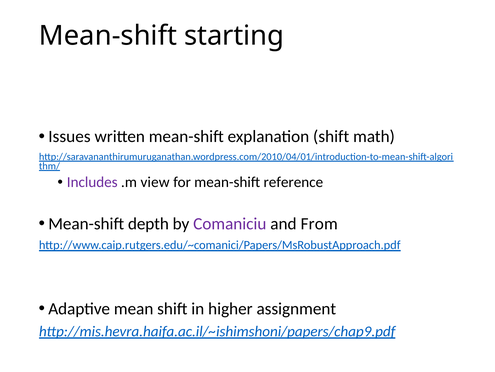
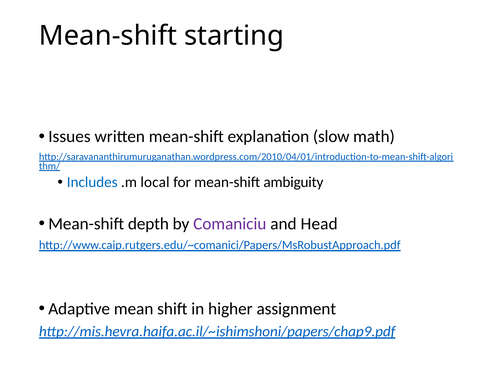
explanation shift: shift -> slow
Includes colour: purple -> blue
view: view -> local
reference: reference -> ambiguity
From: From -> Head
